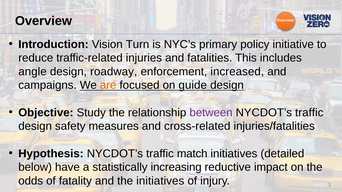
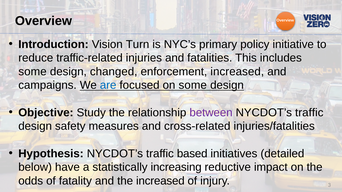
angle at (33, 72): angle -> some
roadway: roadway -> changed
are colour: orange -> blue
on guide: guide -> some
match: match -> based
the initiatives: initiatives -> increased
